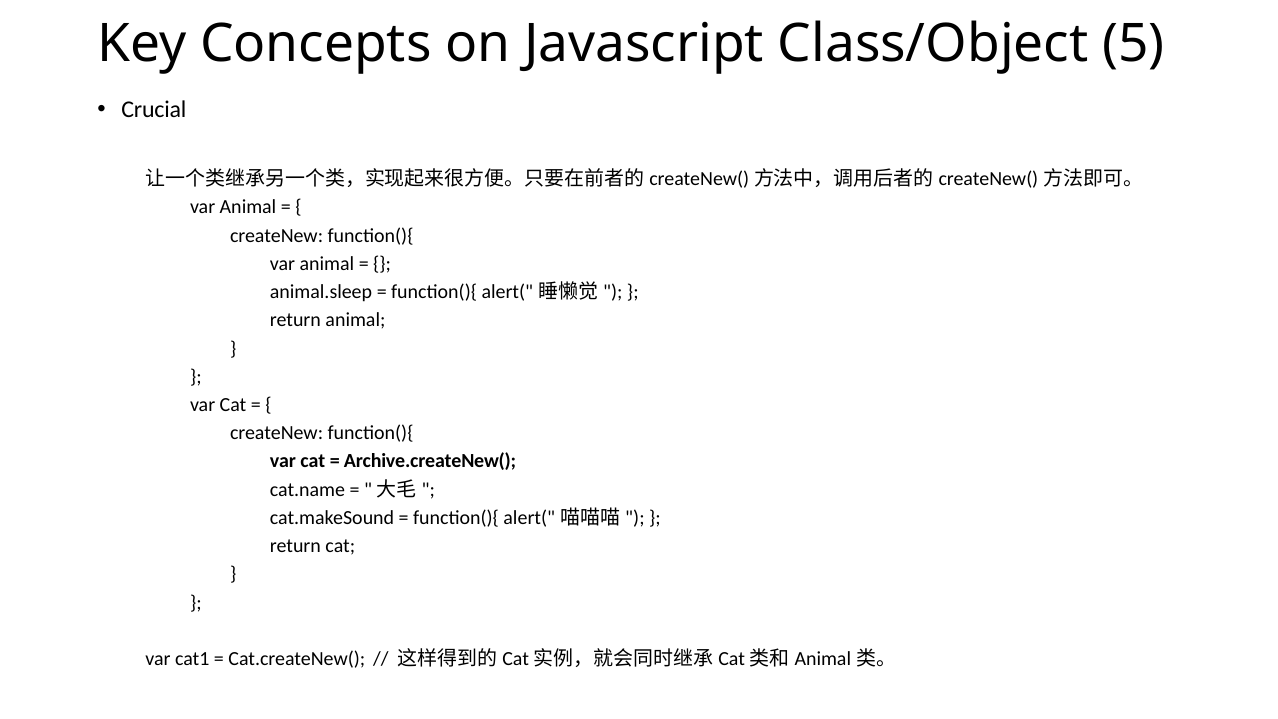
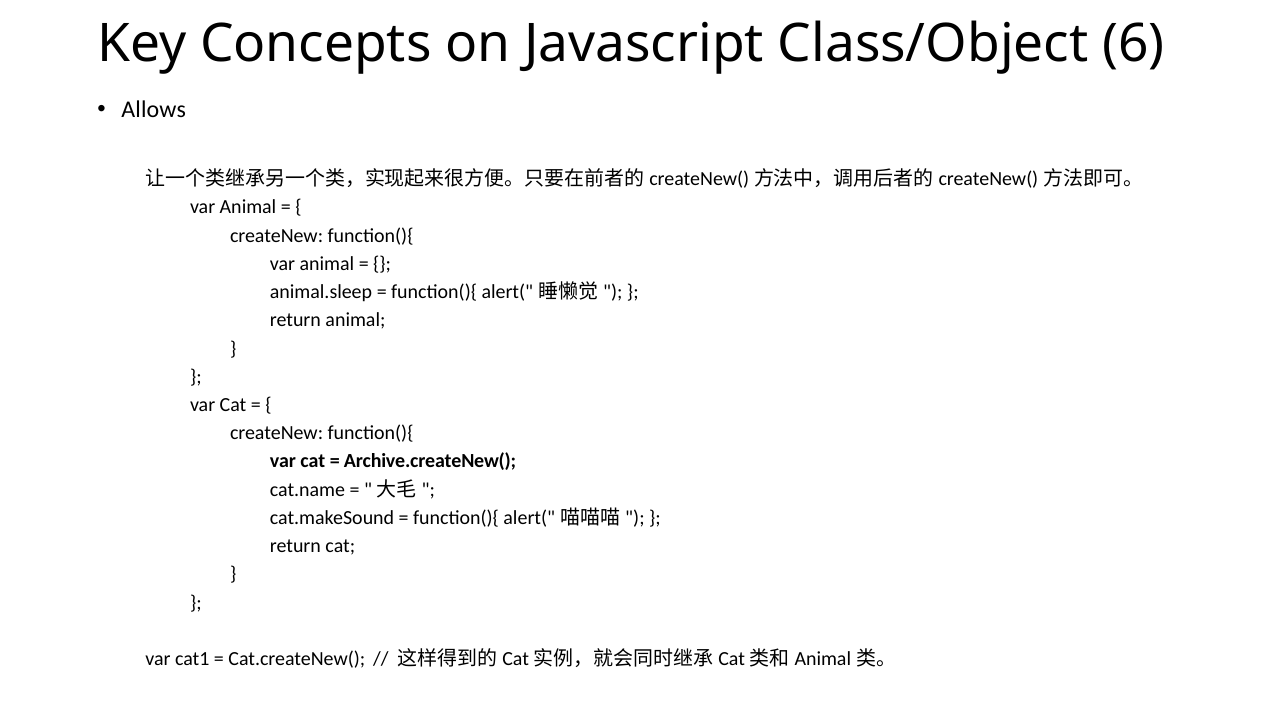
5: 5 -> 6
Crucial: Crucial -> Allows
